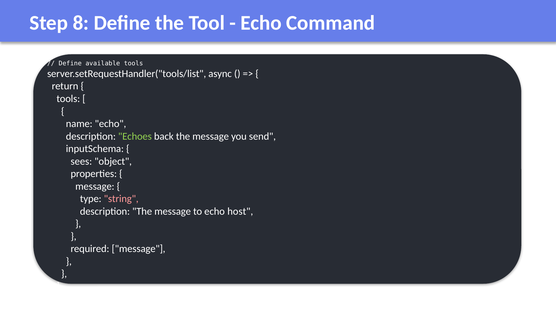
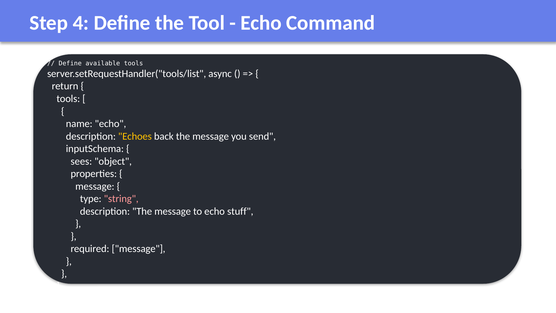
8: 8 -> 4
Echoes colour: light green -> yellow
host: host -> stuff
